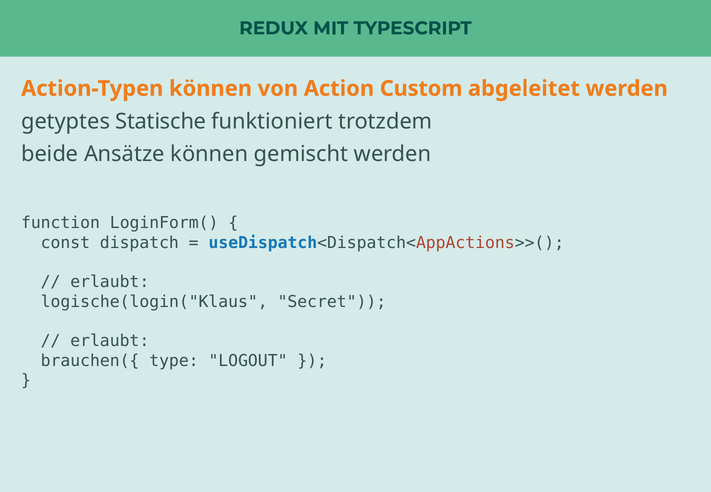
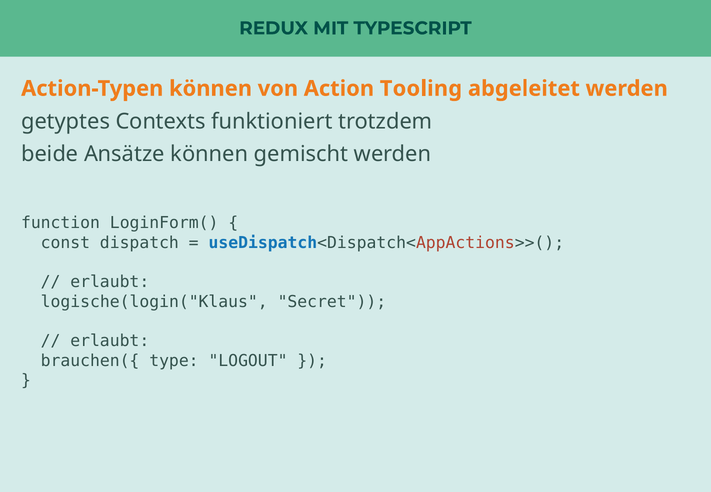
Custom: Custom -> Tooling
Statische: Statische -> Contexts
